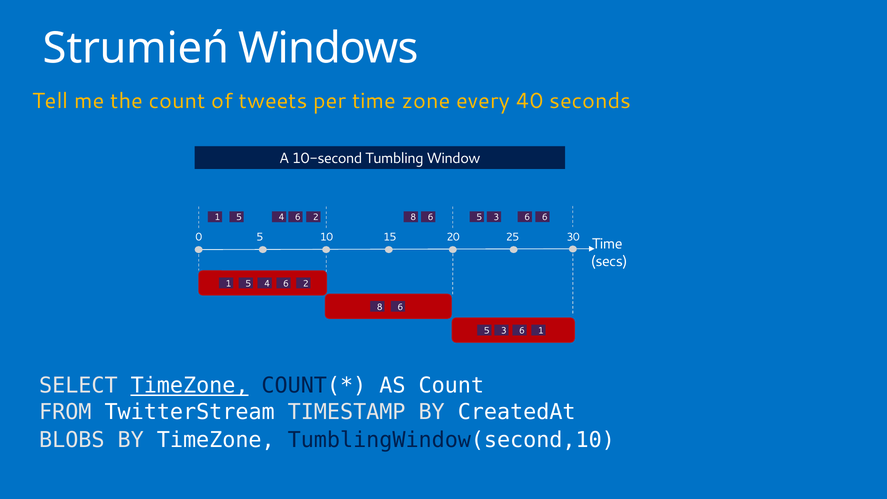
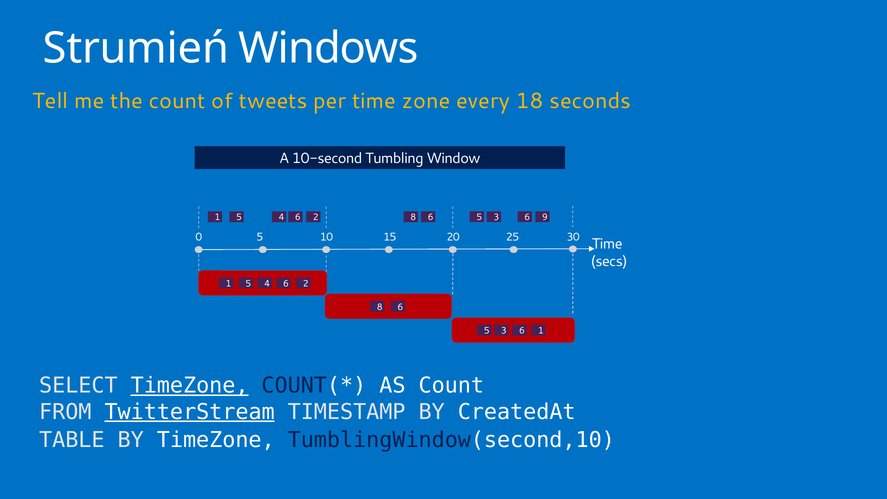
40: 40 -> 18
6 6: 6 -> 9
TwitterStream underline: none -> present
BLOBS: BLOBS -> TABLE
